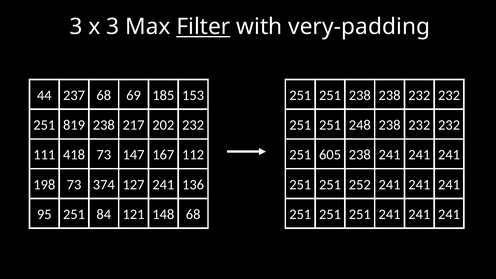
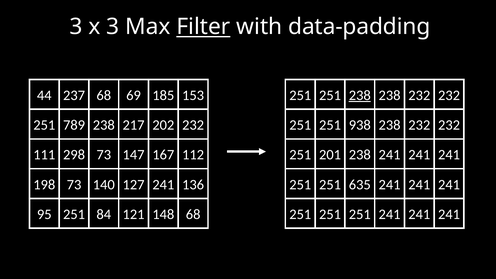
very-padding: very-padding -> data-padding
238 at (360, 95) underline: none -> present
819: 819 -> 789
248: 248 -> 938
418: 418 -> 298
605: 605 -> 201
374: 374 -> 140
252: 252 -> 635
